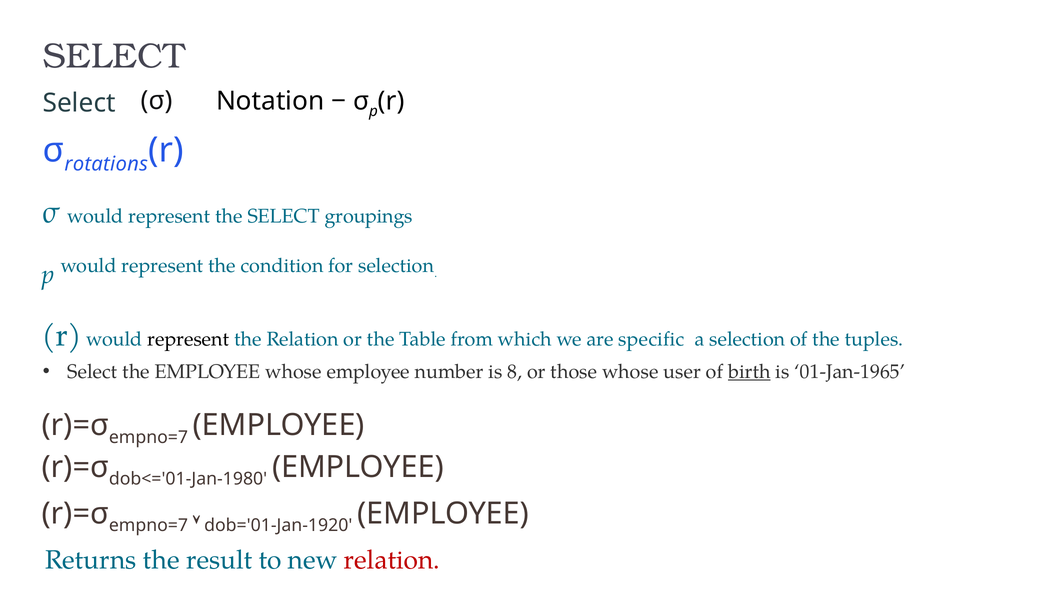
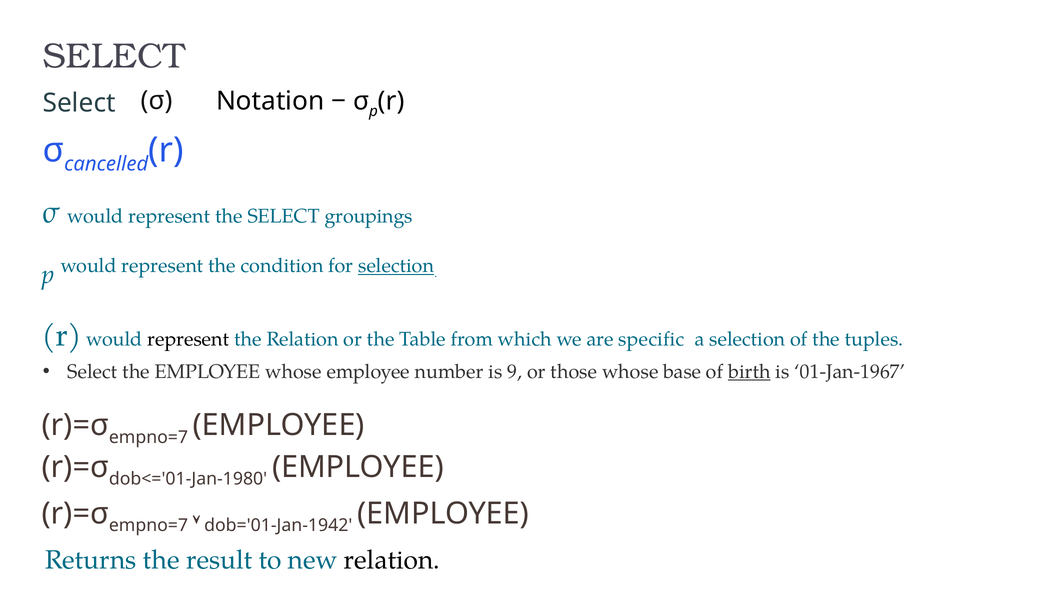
rotations: rotations -> cancelled
selection at (396, 266) underline: none -> present
8: 8 -> 9
user: user -> base
01-Jan-1965: 01-Jan-1965 -> 01-Jan-1967
dob='01-Jan-1920: dob='01-Jan-1920 -> dob='01-Jan-1942
relation at (392, 560) colour: red -> black
